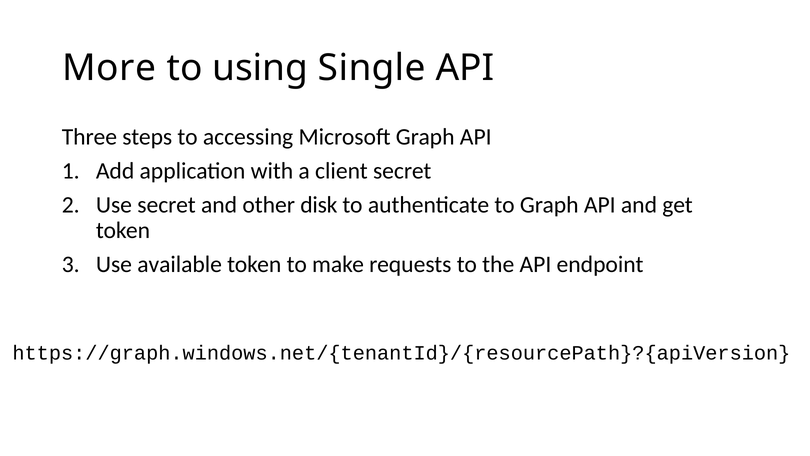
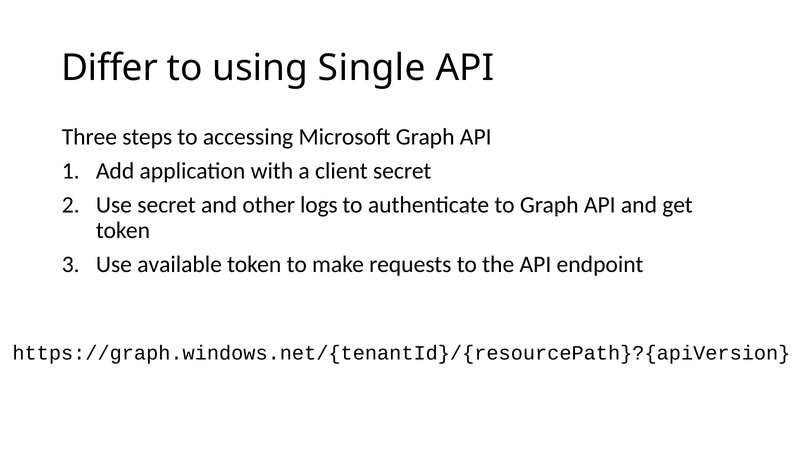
More: More -> Differ
disk: disk -> logs
